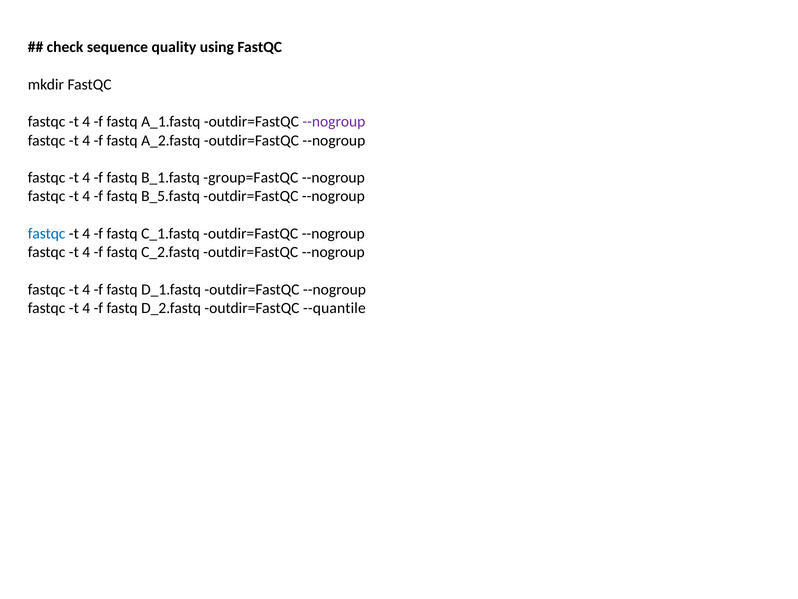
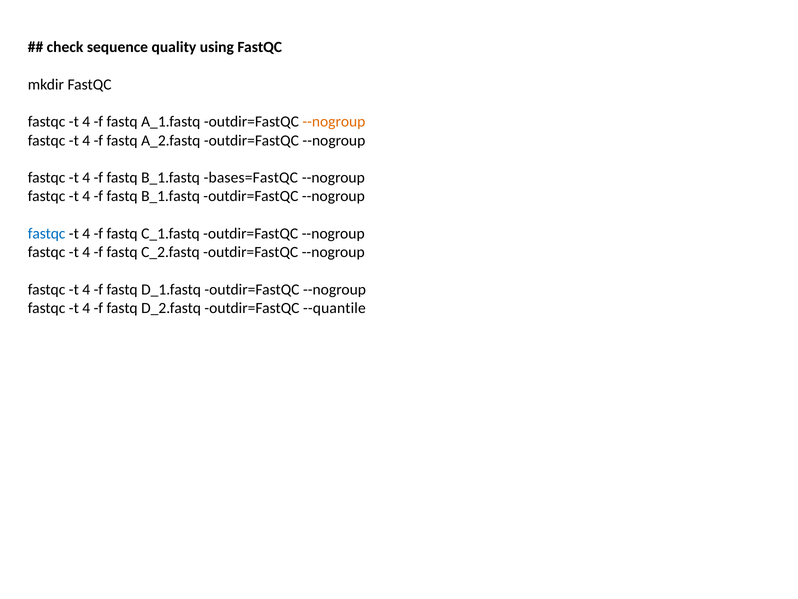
--nogroup at (334, 122) colour: purple -> orange
group=FastQC: group=FastQC -> bases=FastQC
B_5.fastq at (171, 196): B_5.fastq -> B_1.fastq
